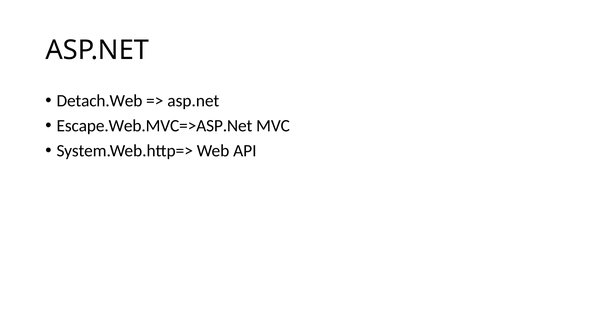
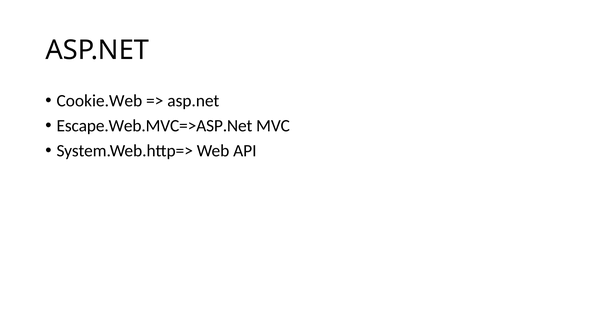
Detach.Web: Detach.Web -> Cookie.Web
